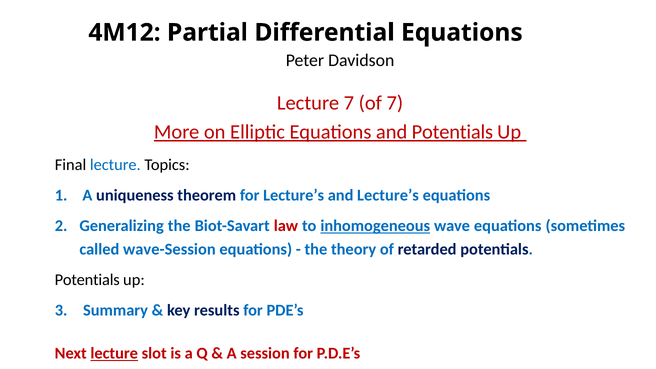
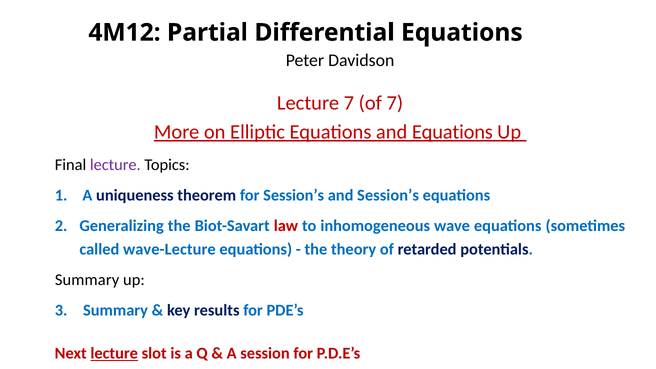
and Potentials: Potentials -> Equations
lecture at (115, 165) colour: blue -> purple
for Lecture’s: Lecture’s -> Session’s
and Lecture’s: Lecture’s -> Session’s
inhomogeneous underline: present -> none
wave-Session: wave-Session -> wave-Lecture
Potentials at (87, 280): Potentials -> Summary
